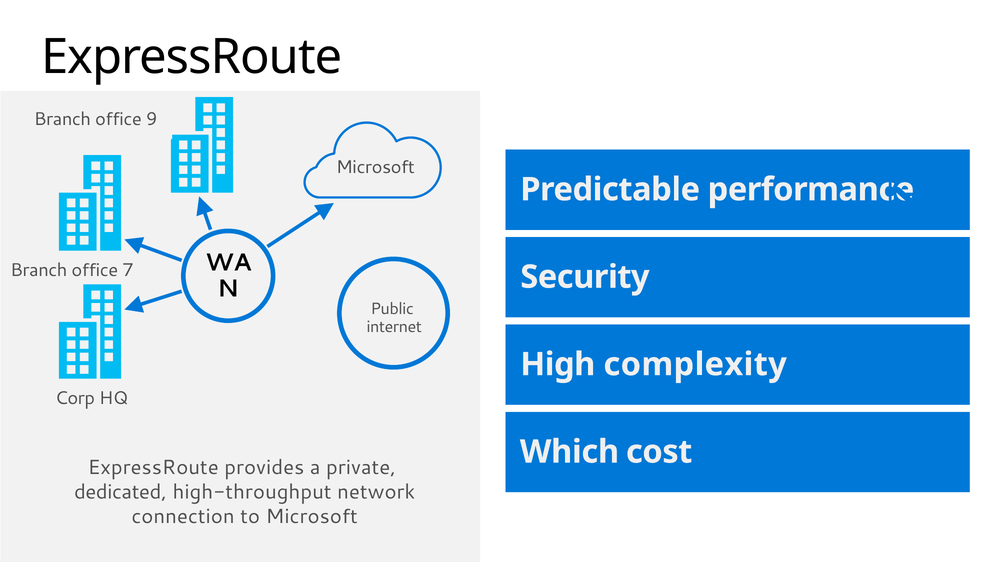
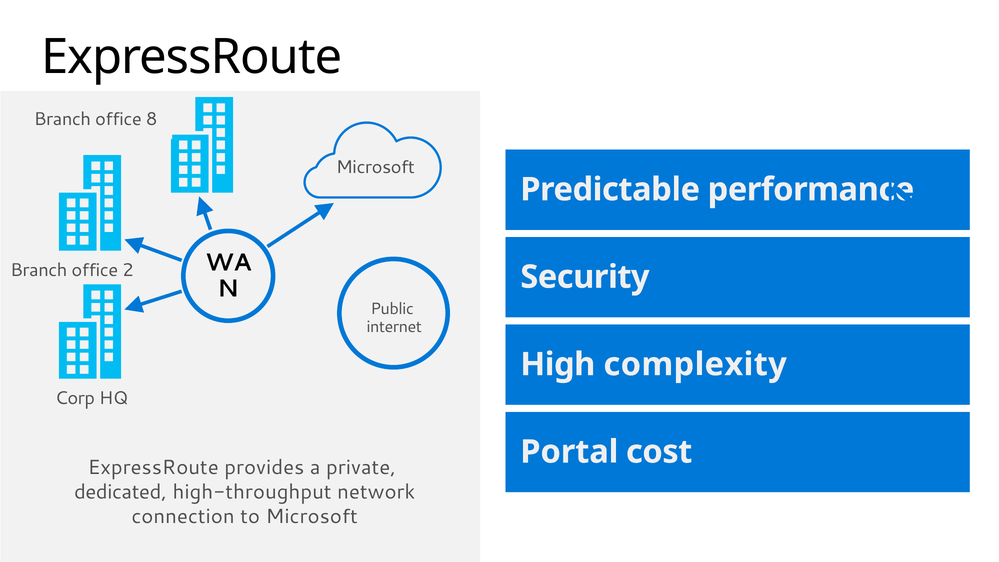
9: 9 -> 8
7: 7 -> 2
Which: Which -> Portal
